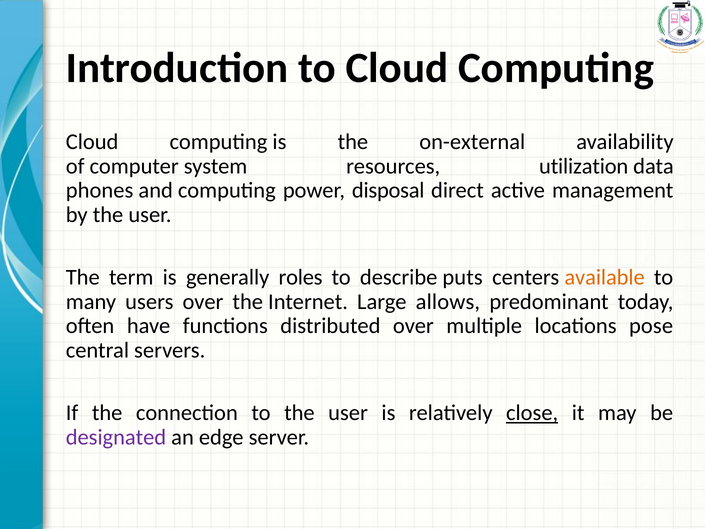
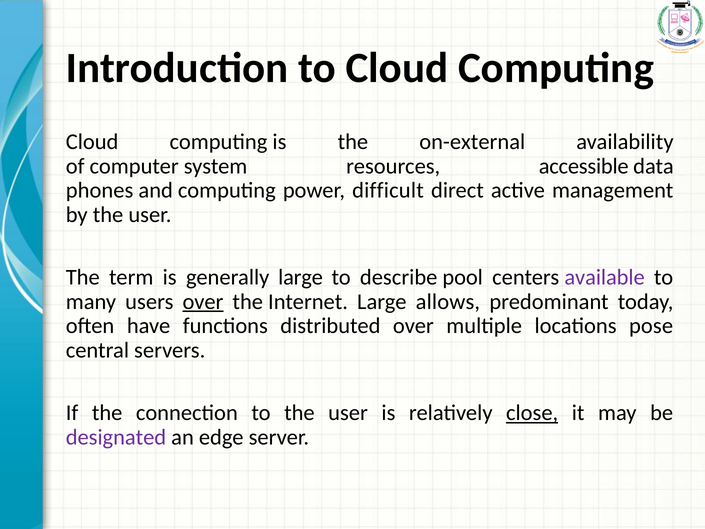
utilization: utilization -> accessible
disposal: disposal -> difficult
generally roles: roles -> large
puts: puts -> pool
available colour: orange -> purple
over at (203, 302) underline: none -> present
